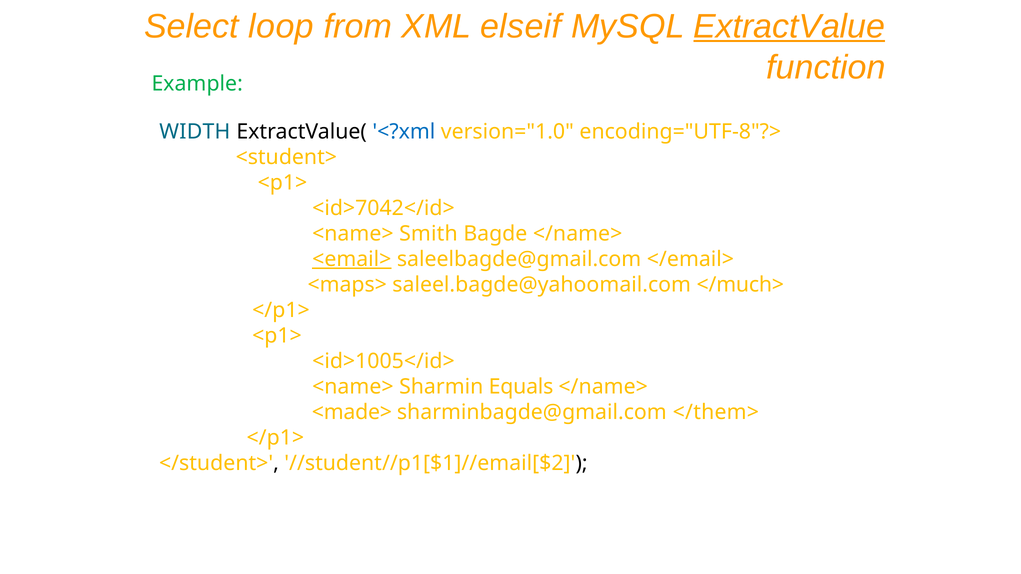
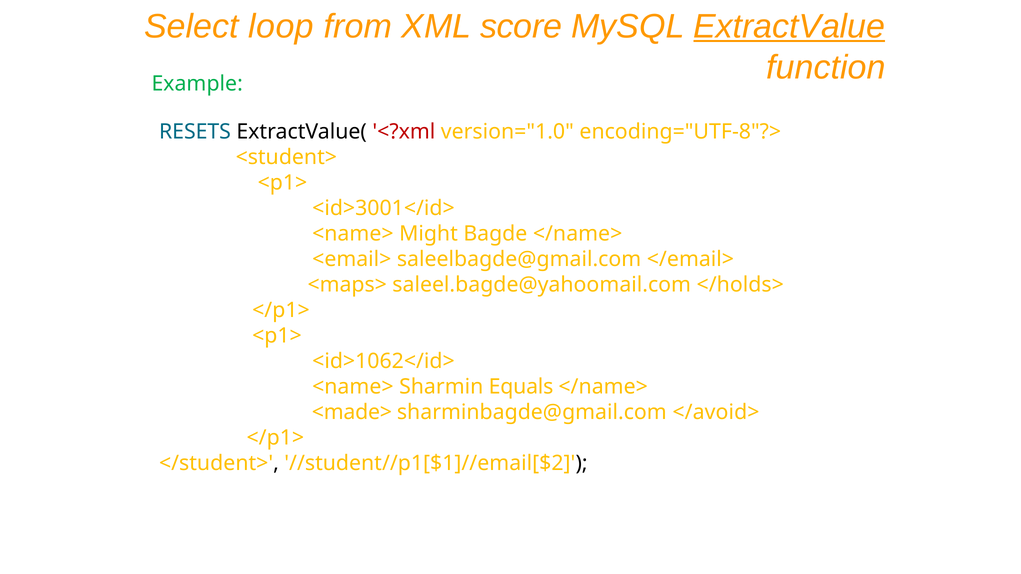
elseif: elseif -> score
WIDTH: WIDTH -> RESETS
<?xml colour: blue -> red
<id>7042</id>: <id>7042</id> -> <id>3001</id>
Smith: Smith -> Might
<email> underline: present -> none
</much>: </much> -> </holds>
<id>1005</id>: <id>1005</id> -> <id>1062</id>
</them>: </them> -> </avoid>
